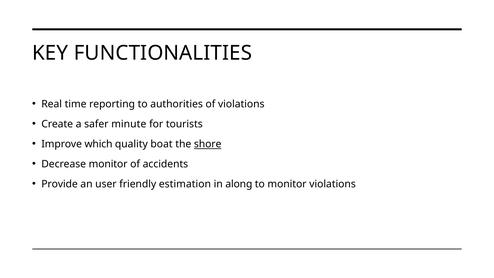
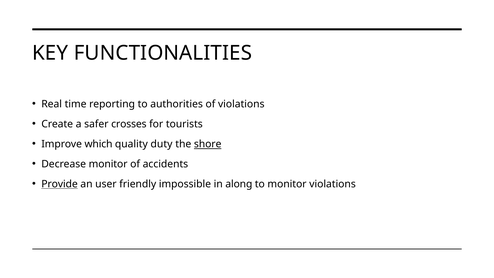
minute: minute -> crosses
boat: boat -> duty
Provide underline: none -> present
estimation: estimation -> impossible
